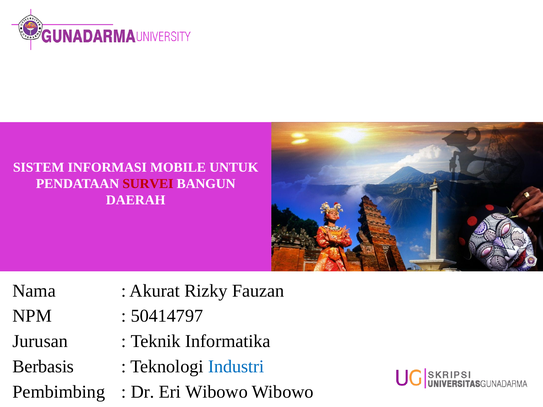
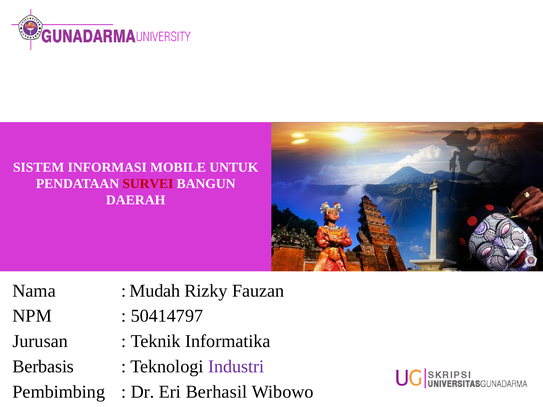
Akurat: Akurat -> Mudah
Industri colour: blue -> purple
Eri Wibowo: Wibowo -> Berhasil
